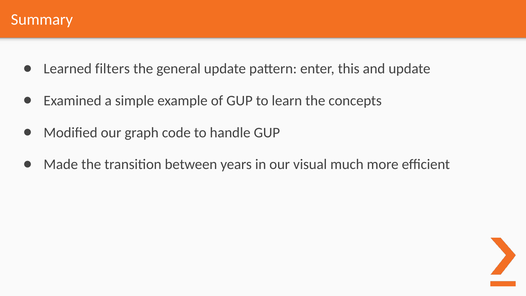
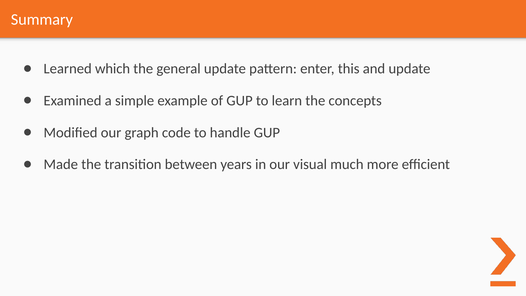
filters: filters -> which
